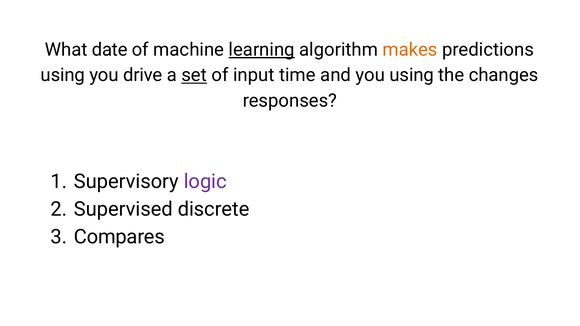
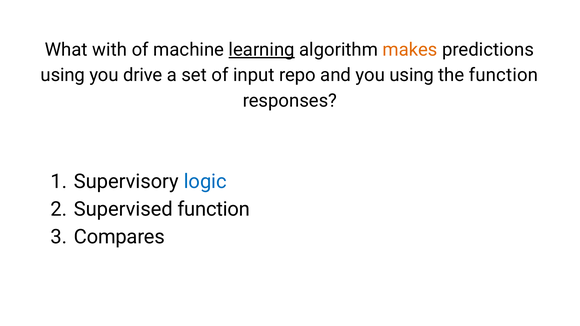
date: date -> with
set underline: present -> none
time: time -> repo
the changes: changes -> function
logic colour: purple -> blue
Supervised discrete: discrete -> function
